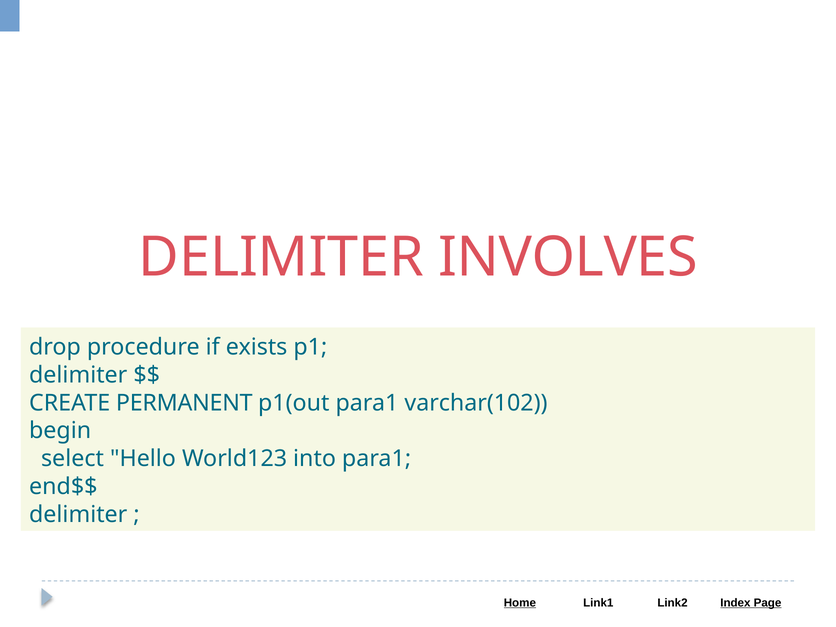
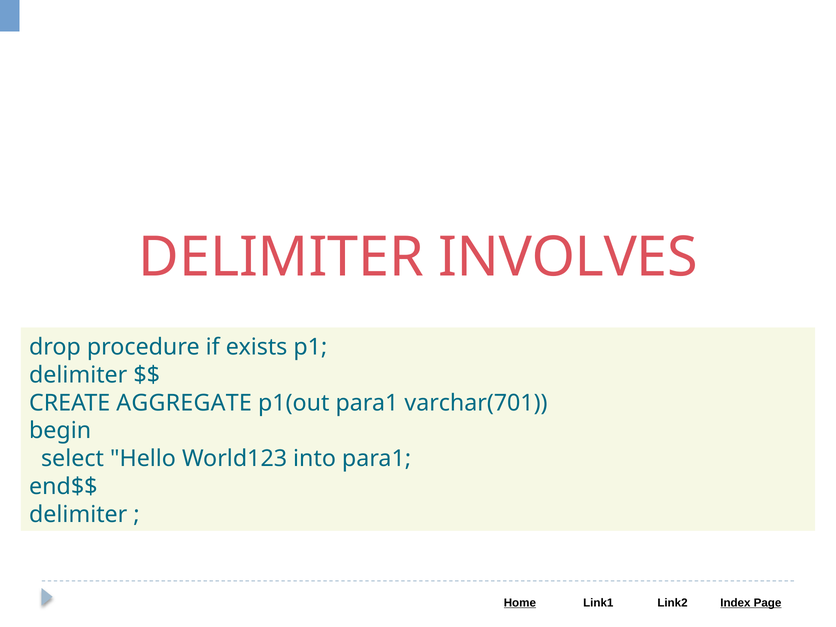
PERMANENT: PERMANENT -> AGGREGATE
varchar(102: varchar(102 -> varchar(701
